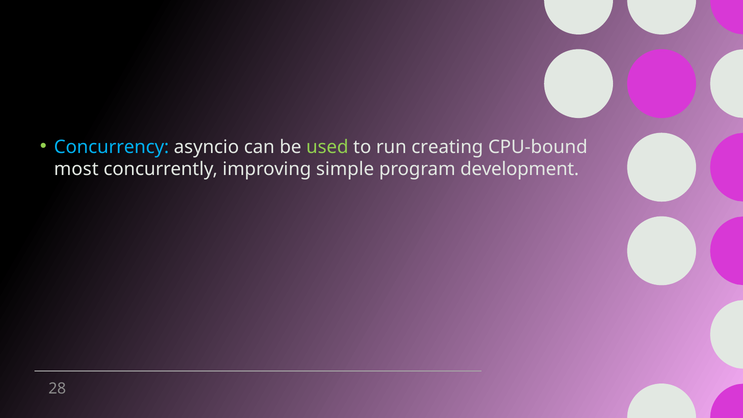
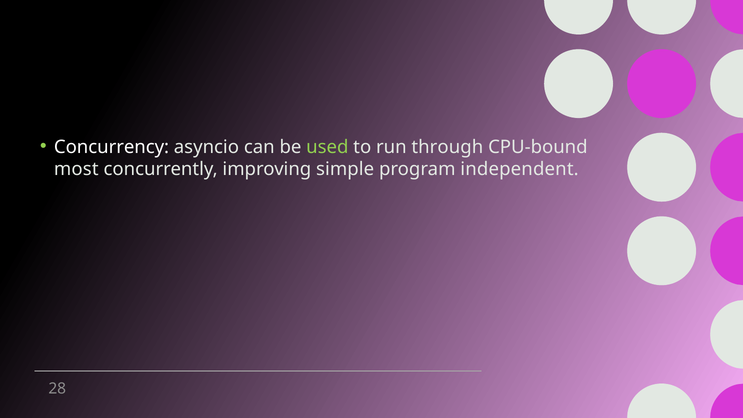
Concurrency colour: light blue -> white
creating: creating -> through
development: development -> independent
